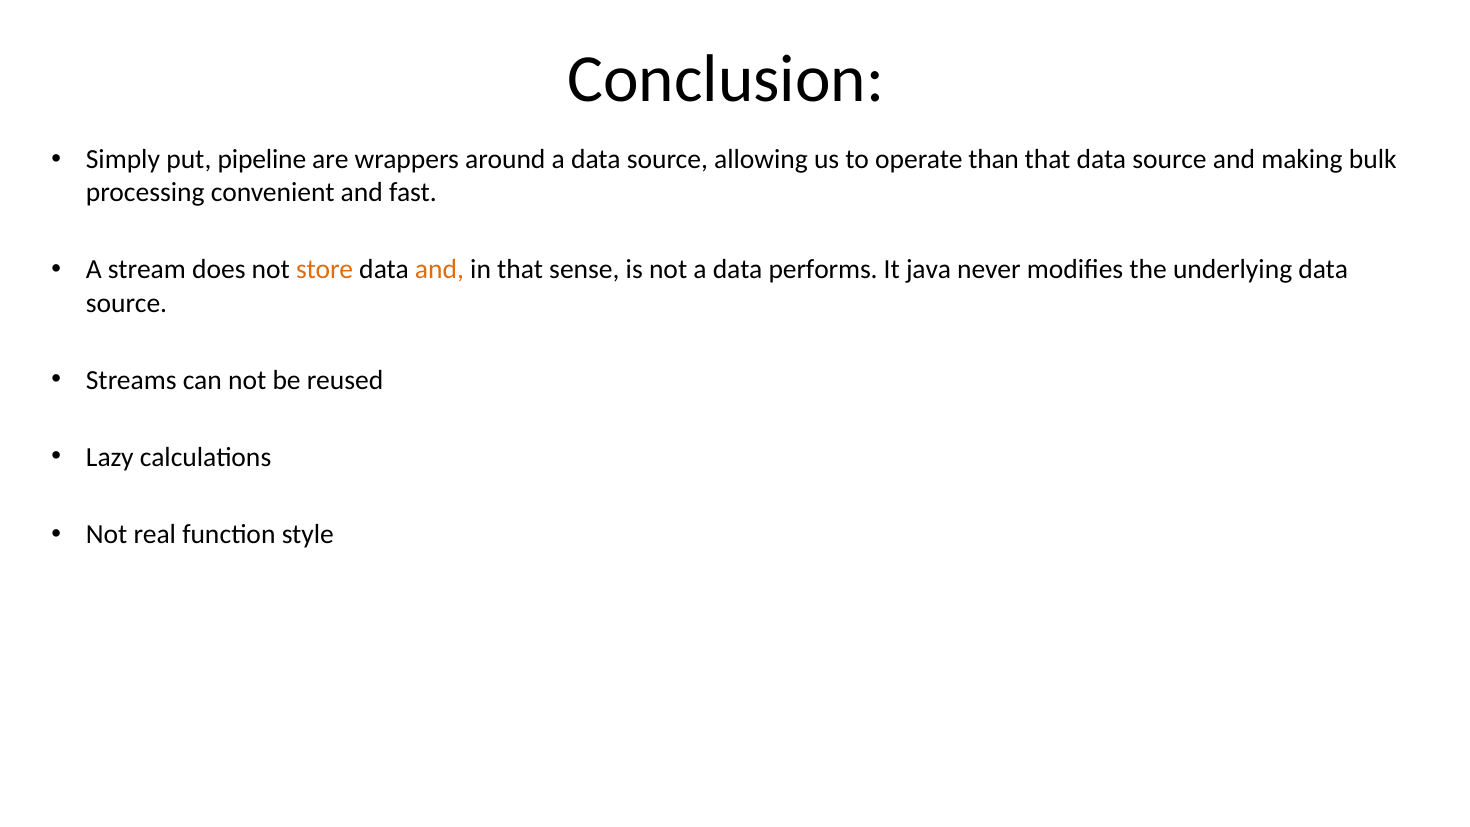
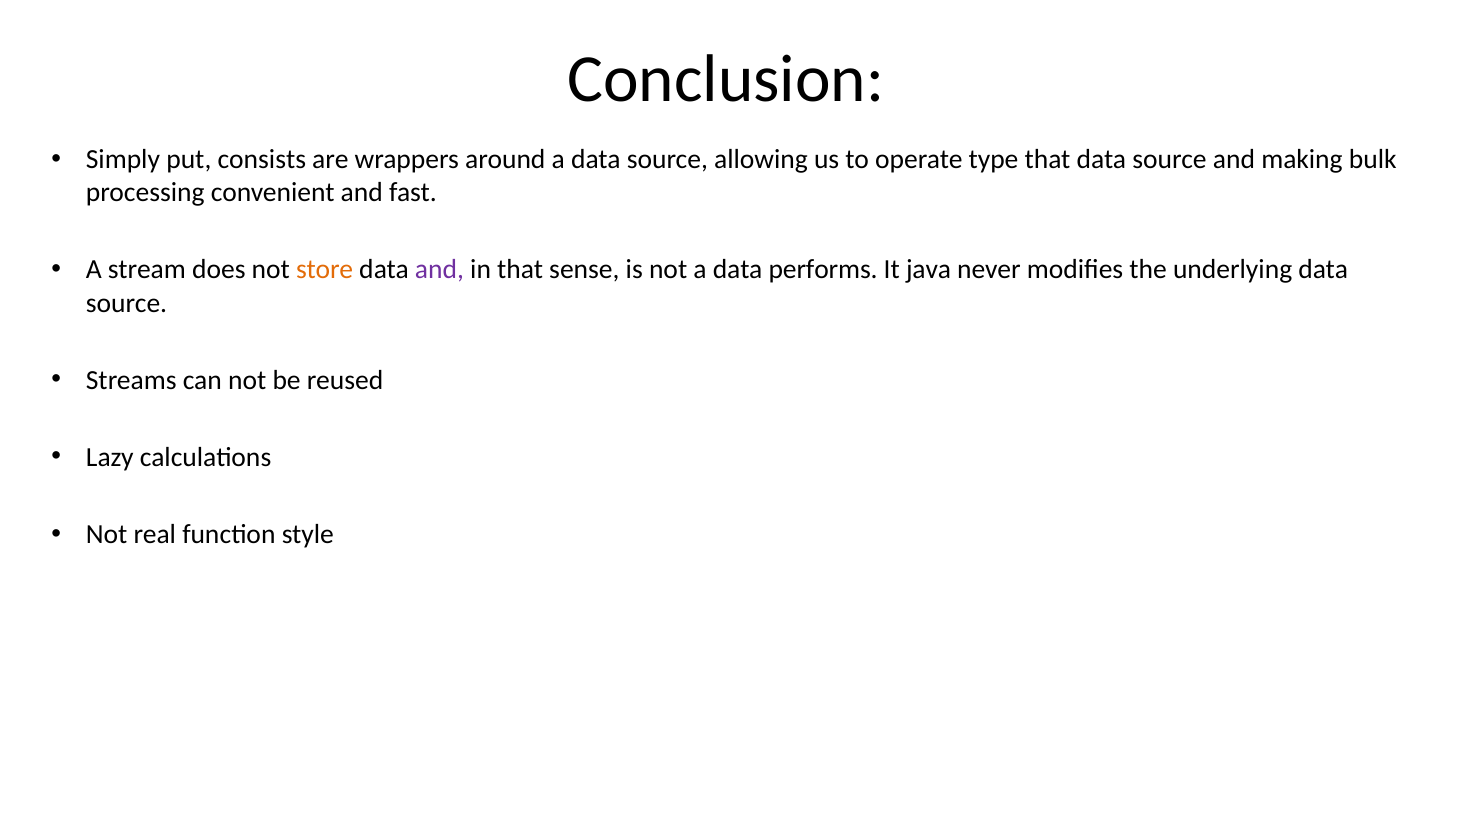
pipeline: pipeline -> consists
than: than -> type
and at (439, 270) colour: orange -> purple
